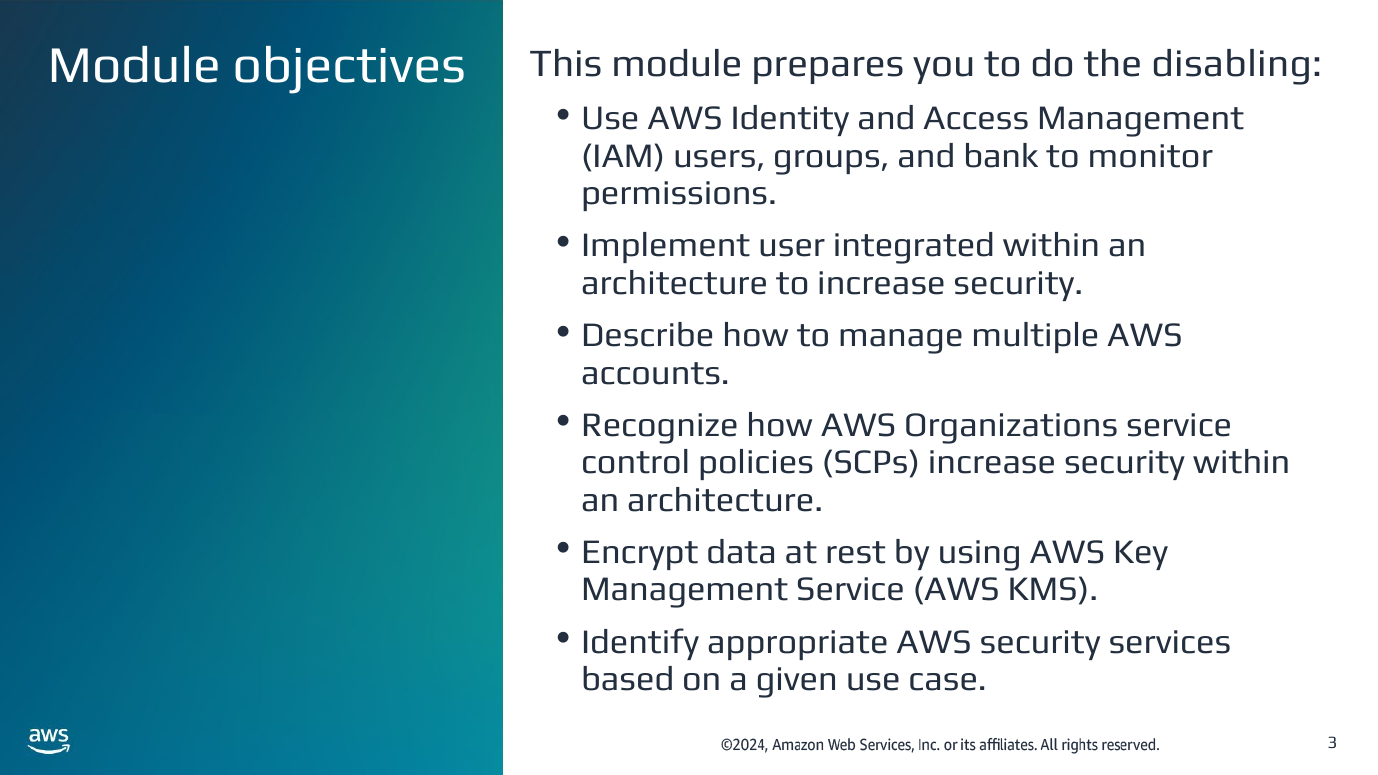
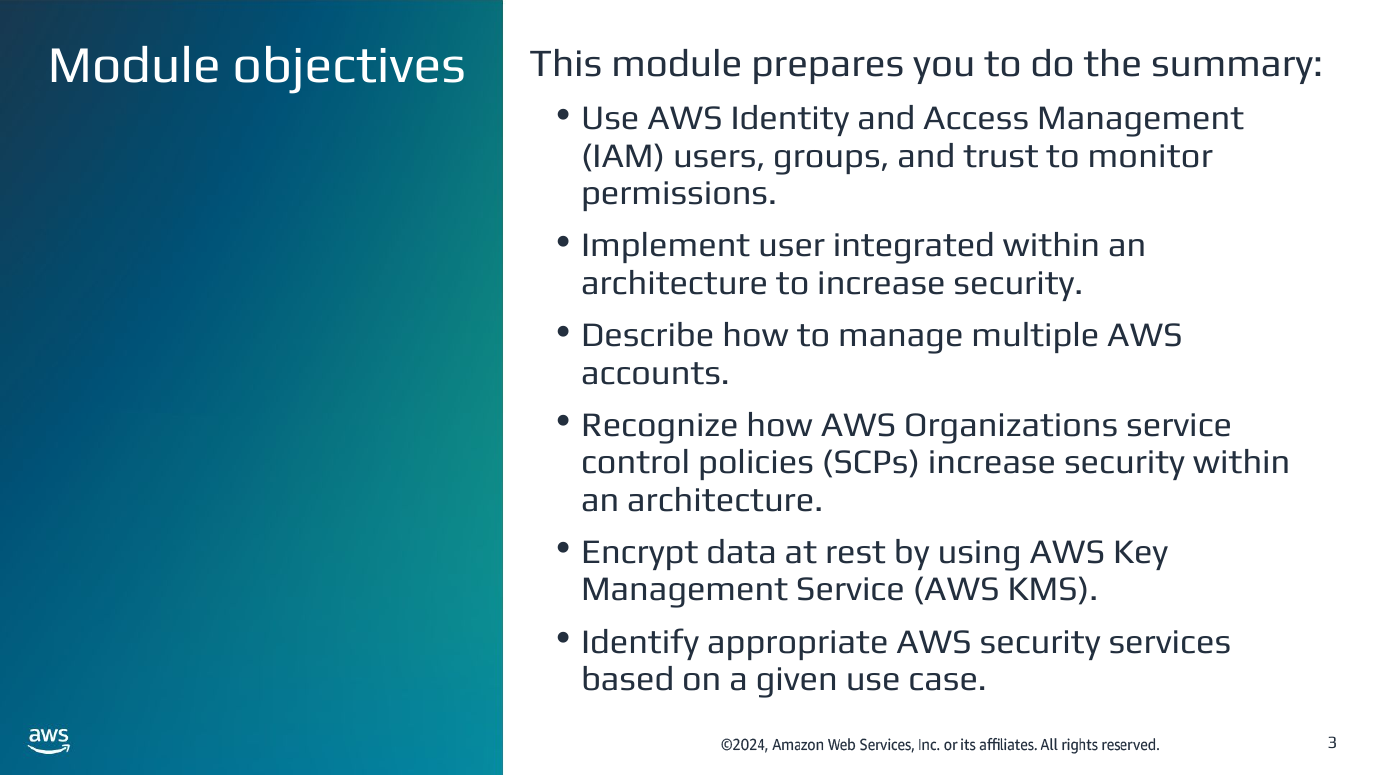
disabling: disabling -> summary
bank: bank -> trust
